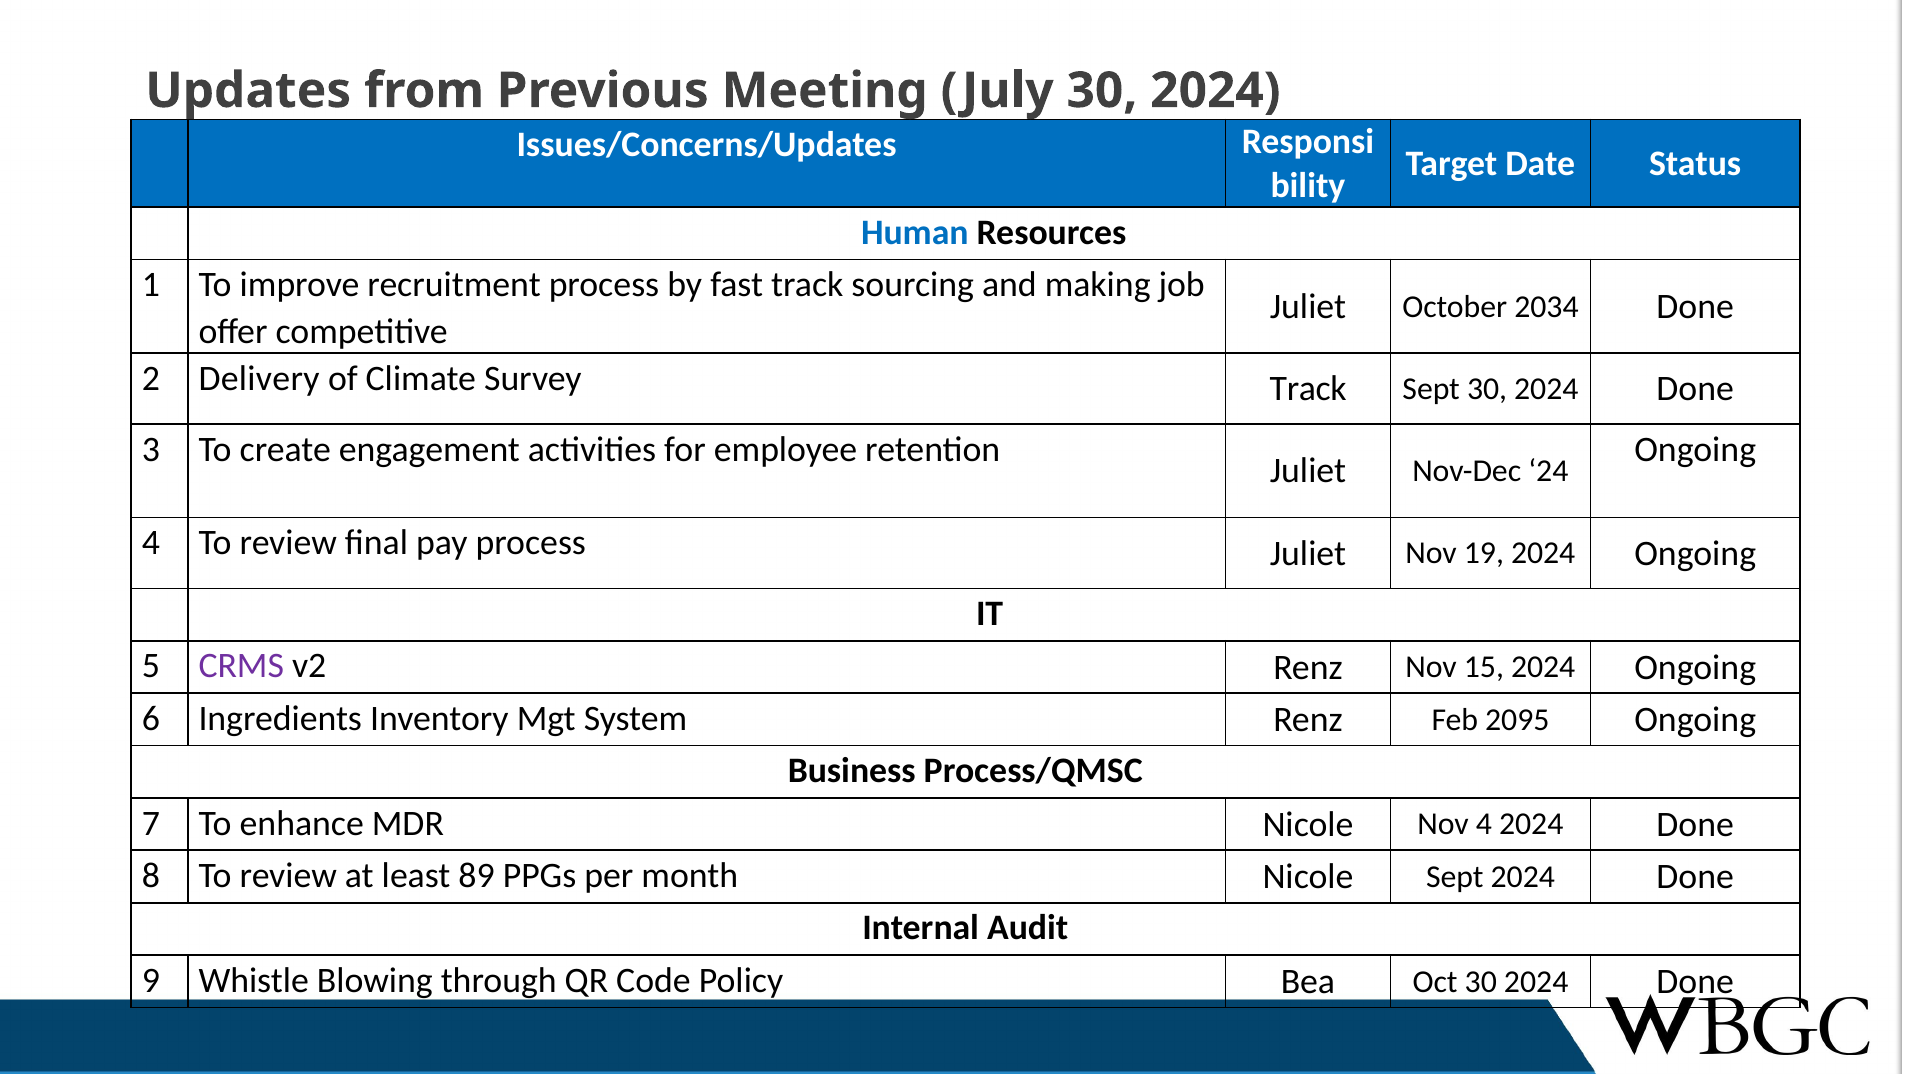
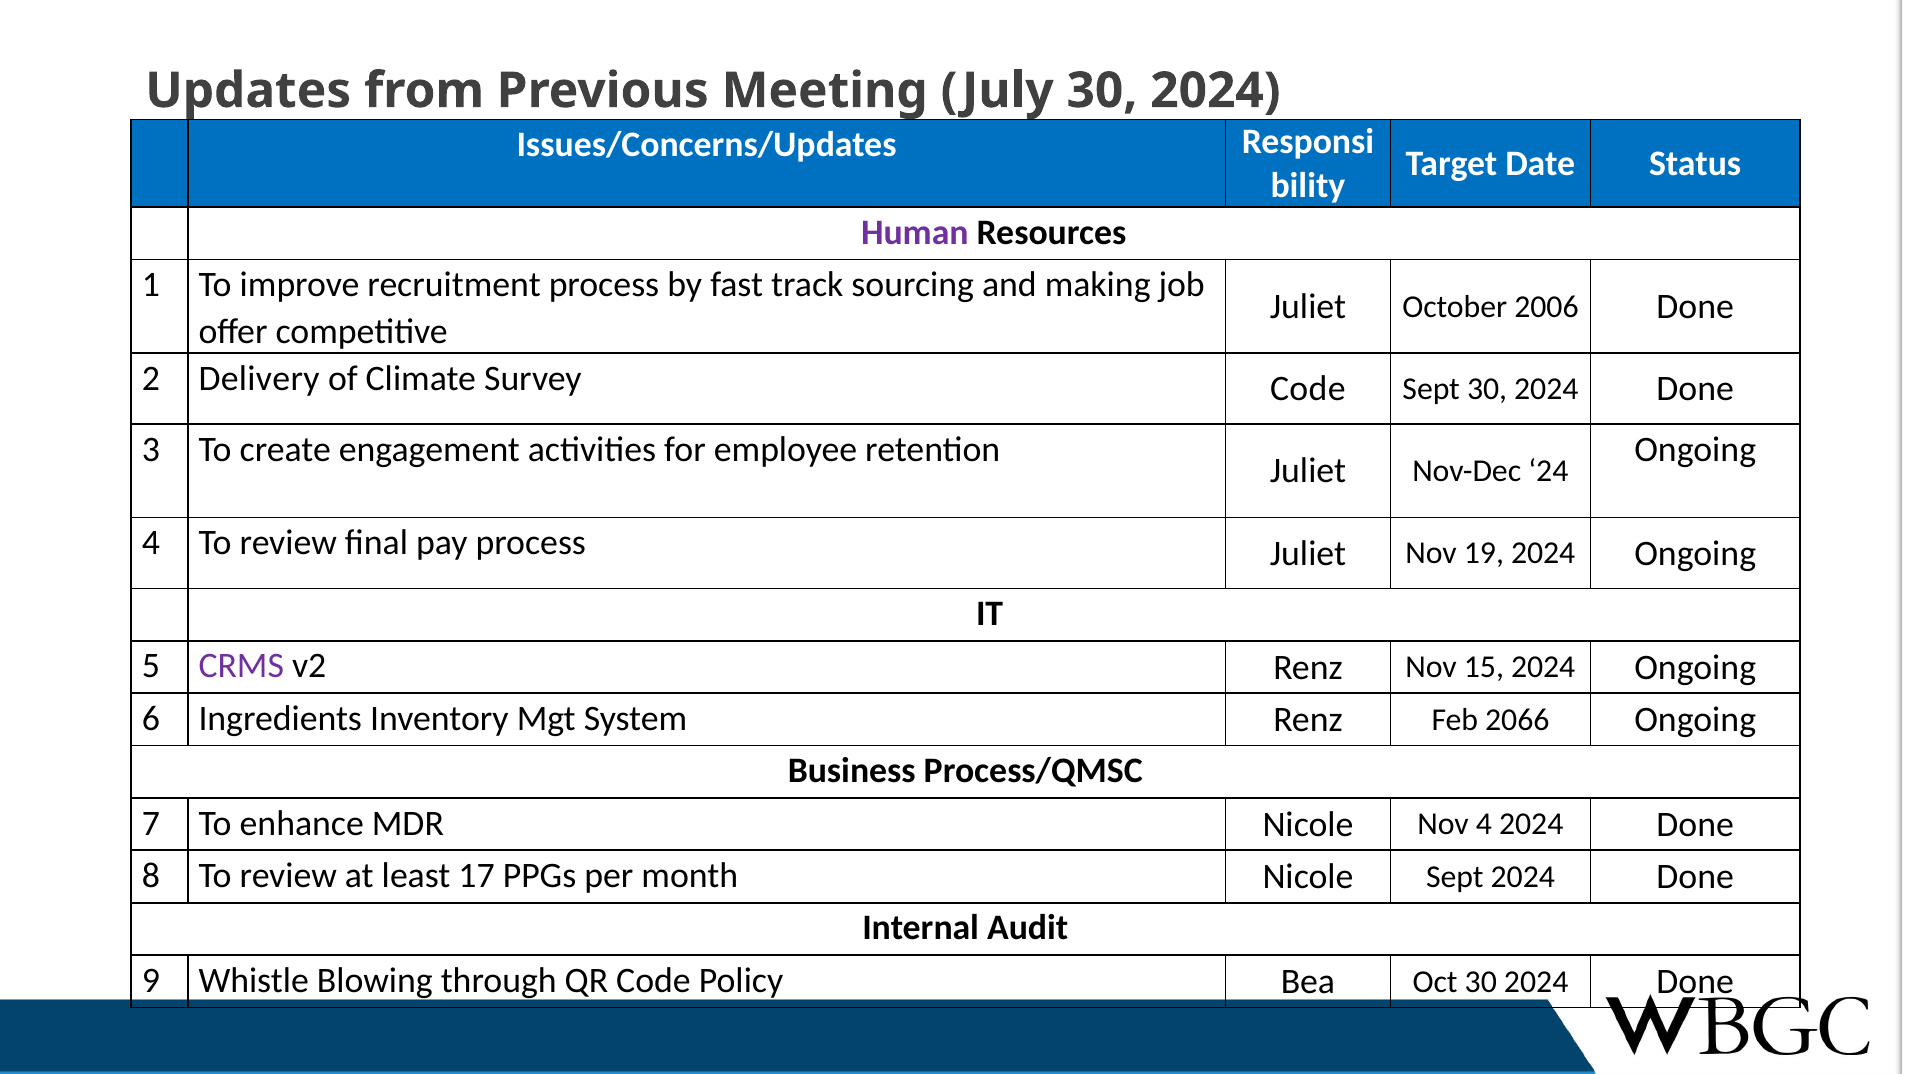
Human colour: blue -> purple
2034: 2034 -> 2006
Survey Track: Track -> Code
2095: 2095 -> 2066
89: 89 -> 17
